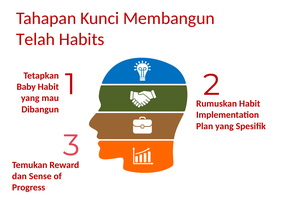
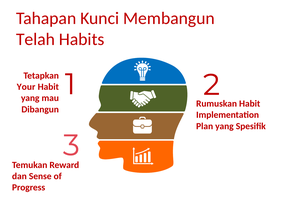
Baby: Baby -> Your
